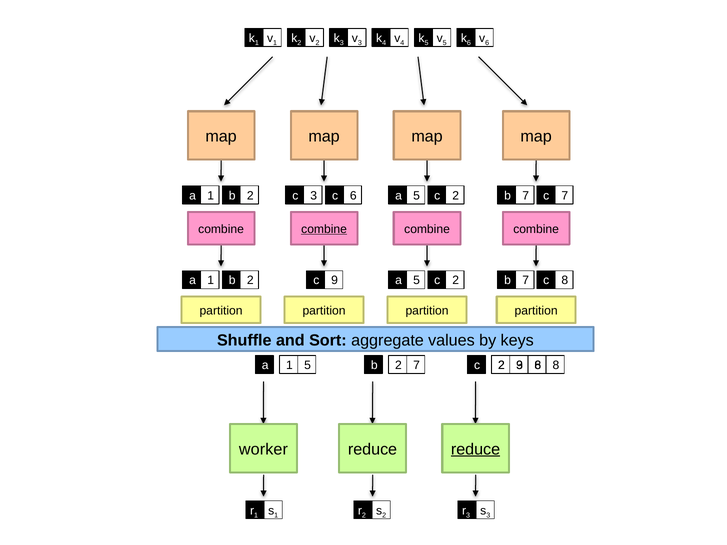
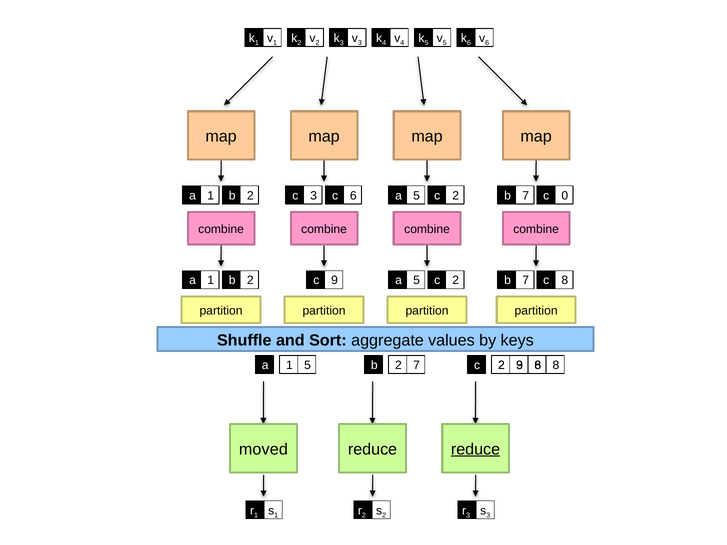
7 7: 7 -> 0
combine at (324, 229) underline: present -> none
worker: worker -> moved
